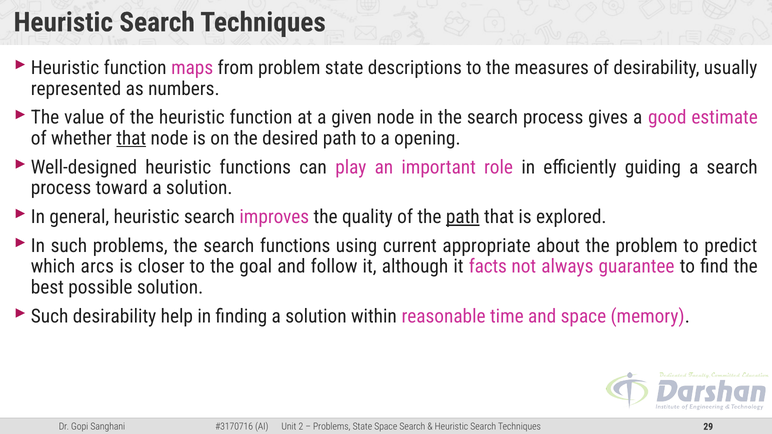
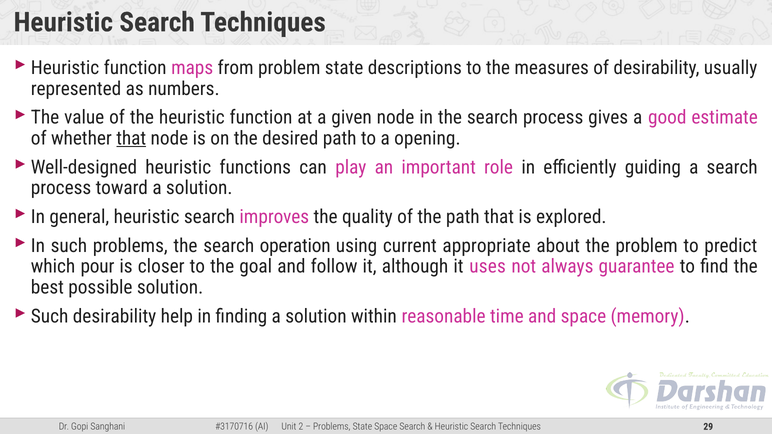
path at (463, 217) underline: present -> none
search functions: functions -> operation
arcs: arcs -> pour
facts: facts -> uses
